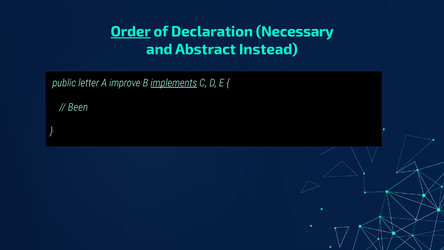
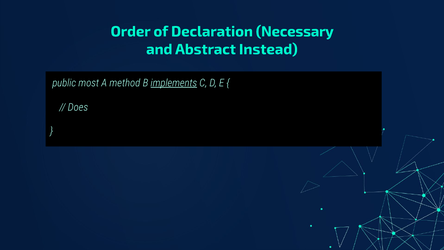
Order underline: present -> none
letter: letter -> most
improve: improve -> method
Been: Been -> Does
